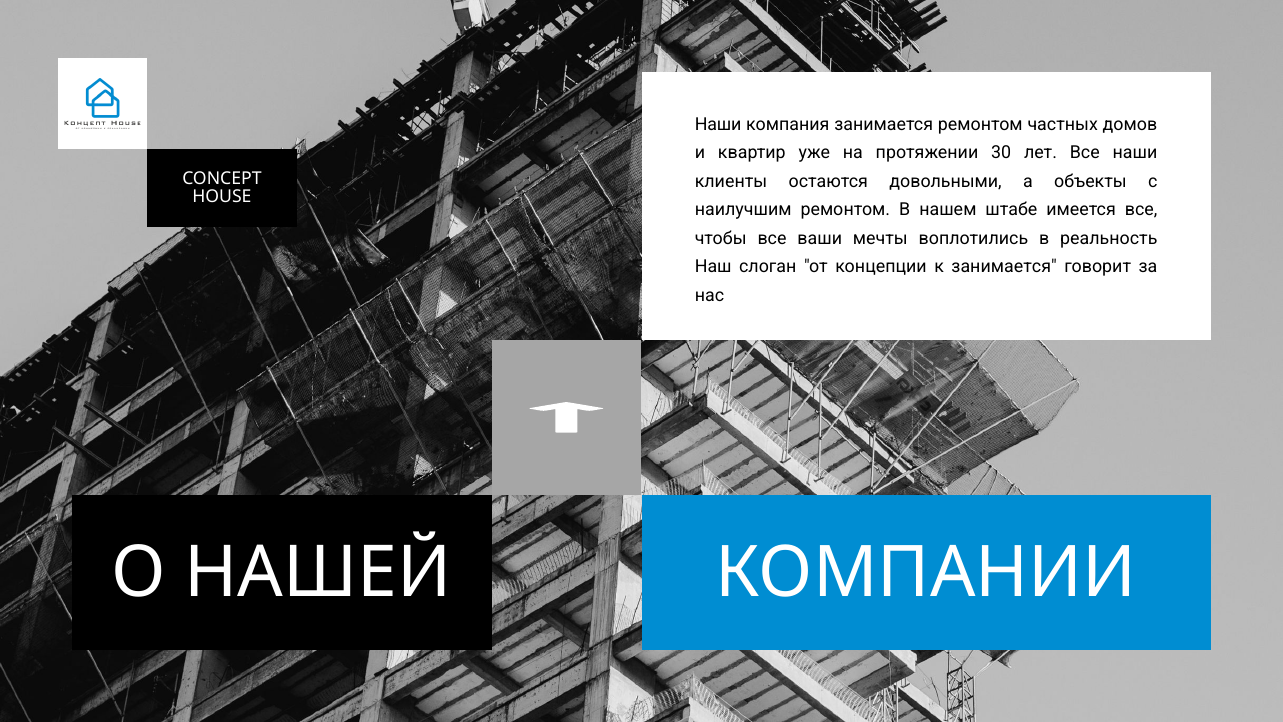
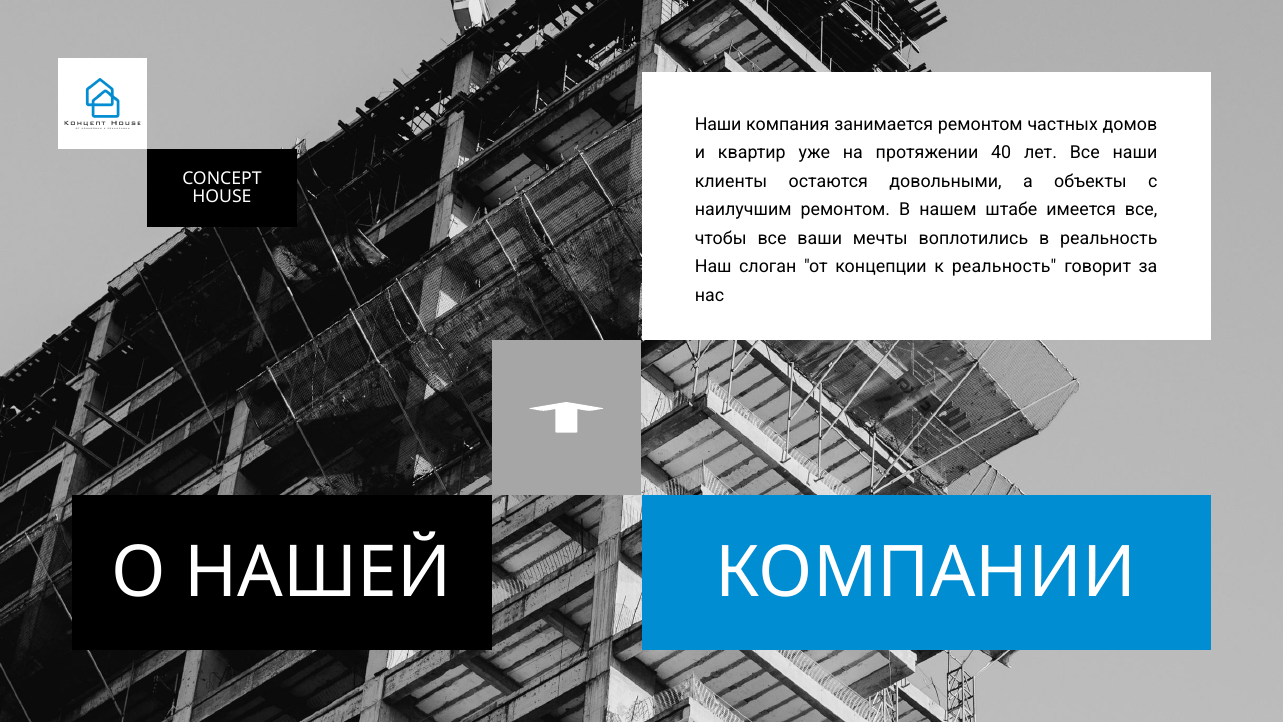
30: 30 -> 40
к занимается: занимается -> реальность
